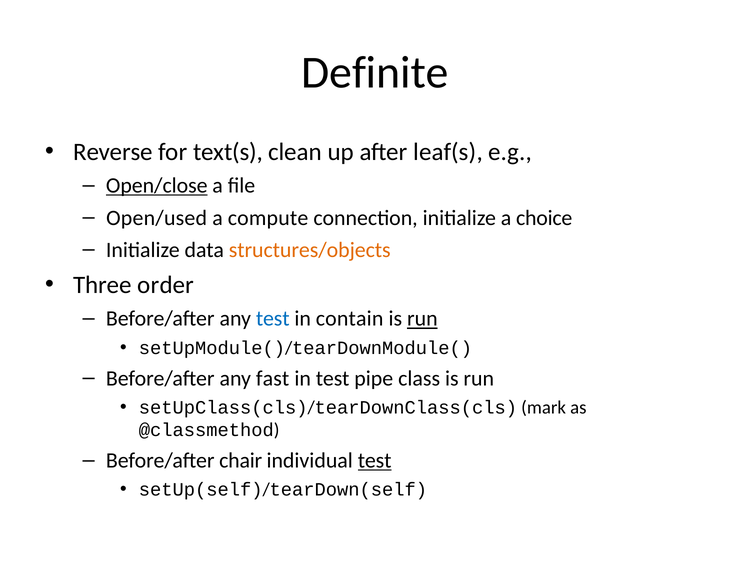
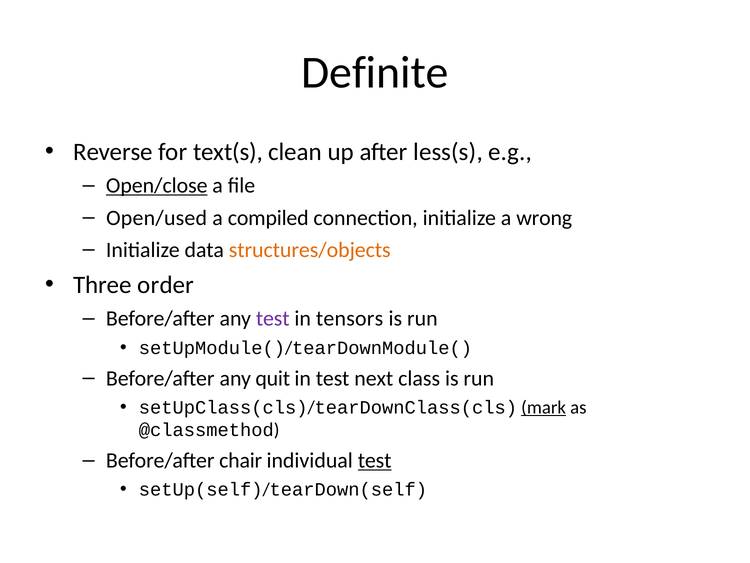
leaf(s: leaf(s -> less(s
compute: compute -> compiled
choice: choice -> wrong
test at (273, 318) colour: blue -> purple
contain: contain -> tensors
run at (422, 318) underline: present -> none
fast: fast -> quit
pipe: pipe -> next
mark underline: none -> present
